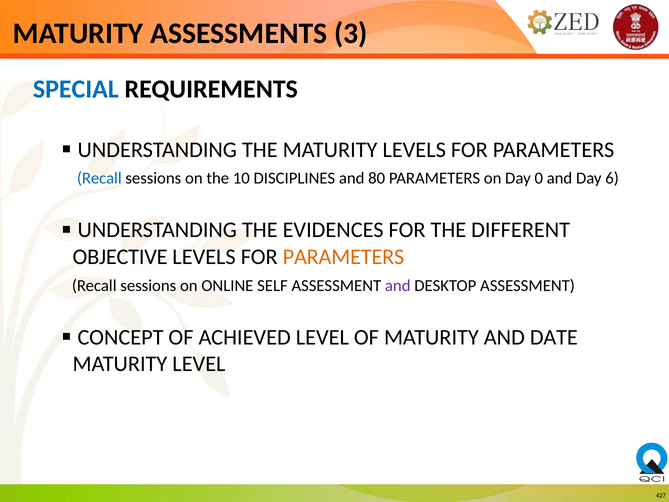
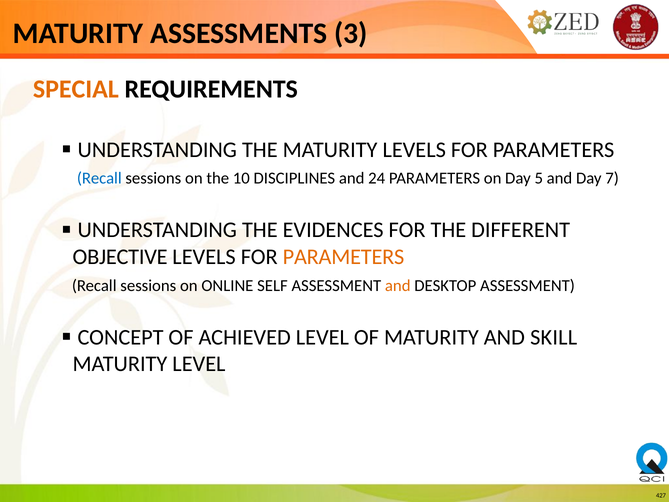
SPECIAL colour: blue -> orange
80: 80 -> 24
0: 0 -> 5
6: 6 -> 7
and at (398, 285) colour: purple -> orange
DATE: DATE -> SKILL
